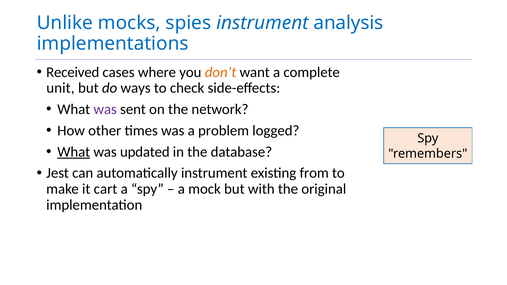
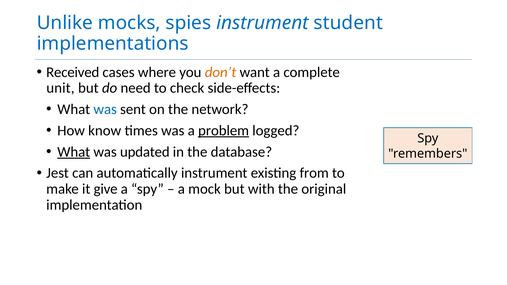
analysis: analysis -> student
ways: ways -> need
was at (105, 109) colour: purple -> blue
other: other -> know
problem underline: none -> present
cart: cart -> give
